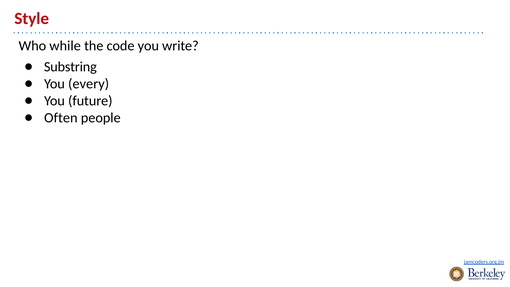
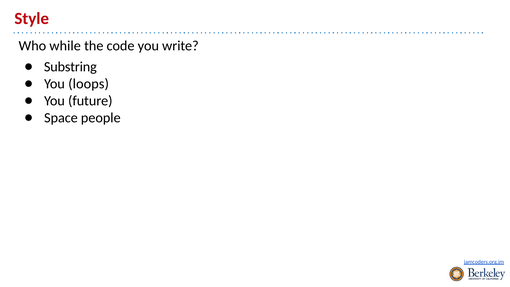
every: every -> loops
Often: Often -> Space
